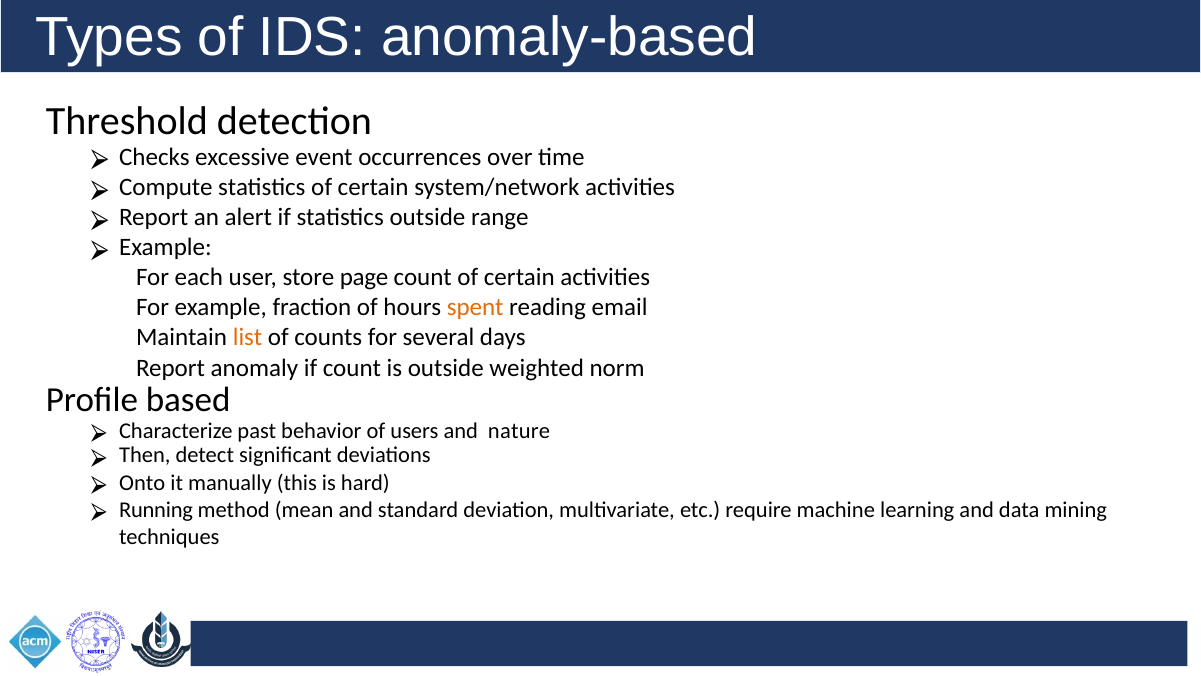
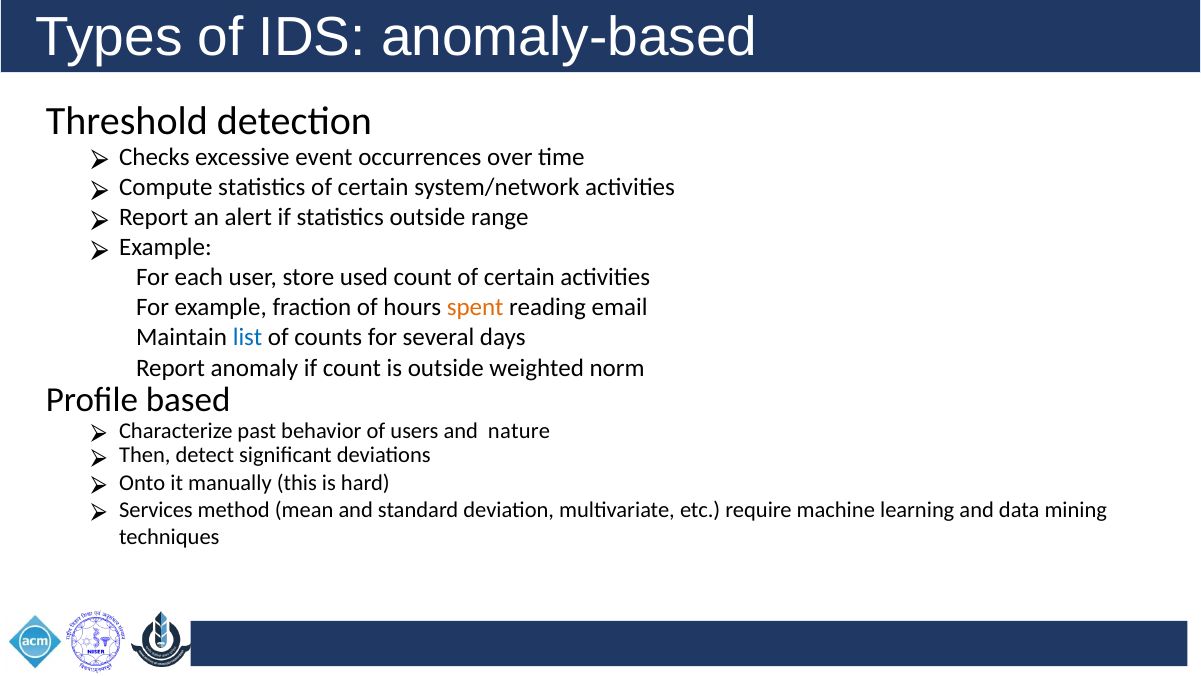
page: page -> used
list colour: orange -> blue
Running: Running -> Services
